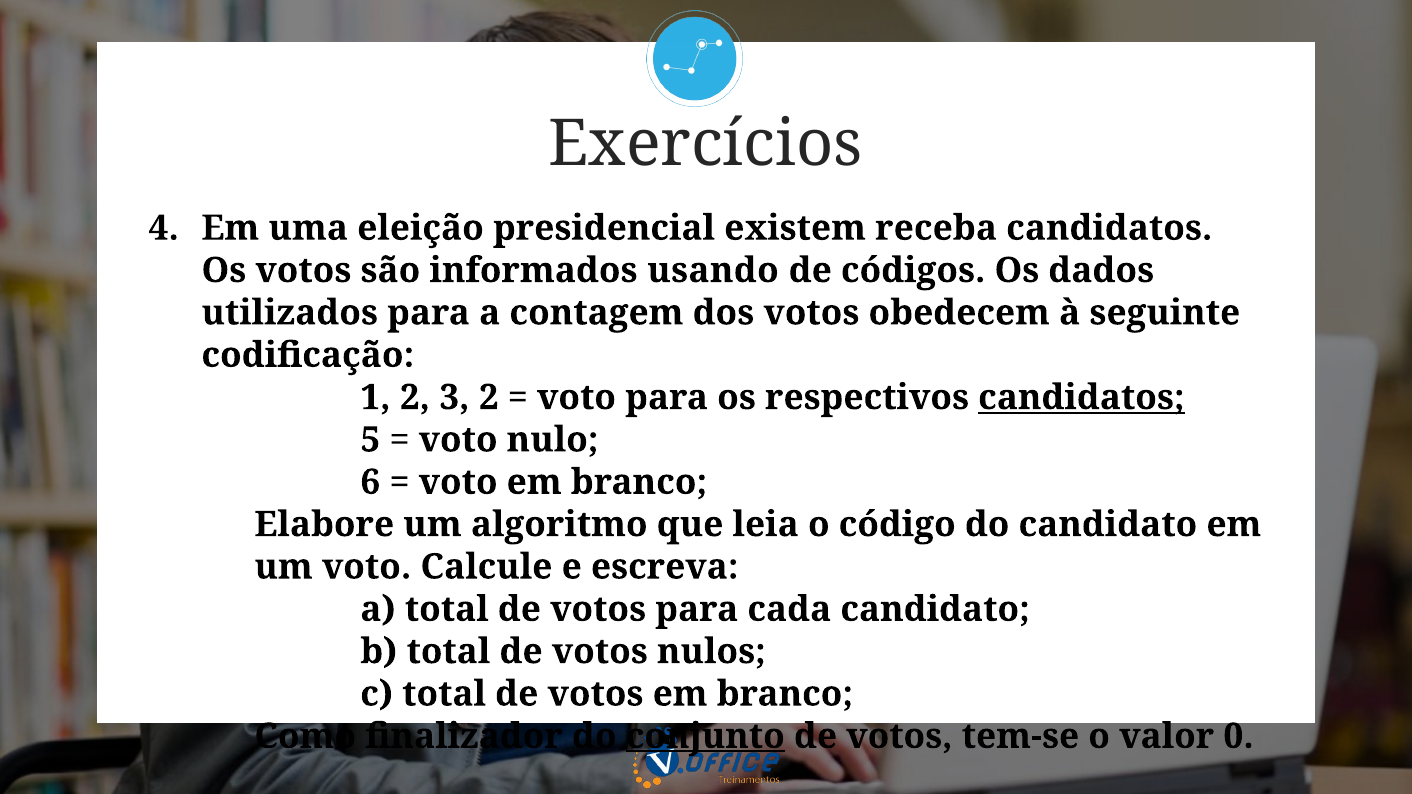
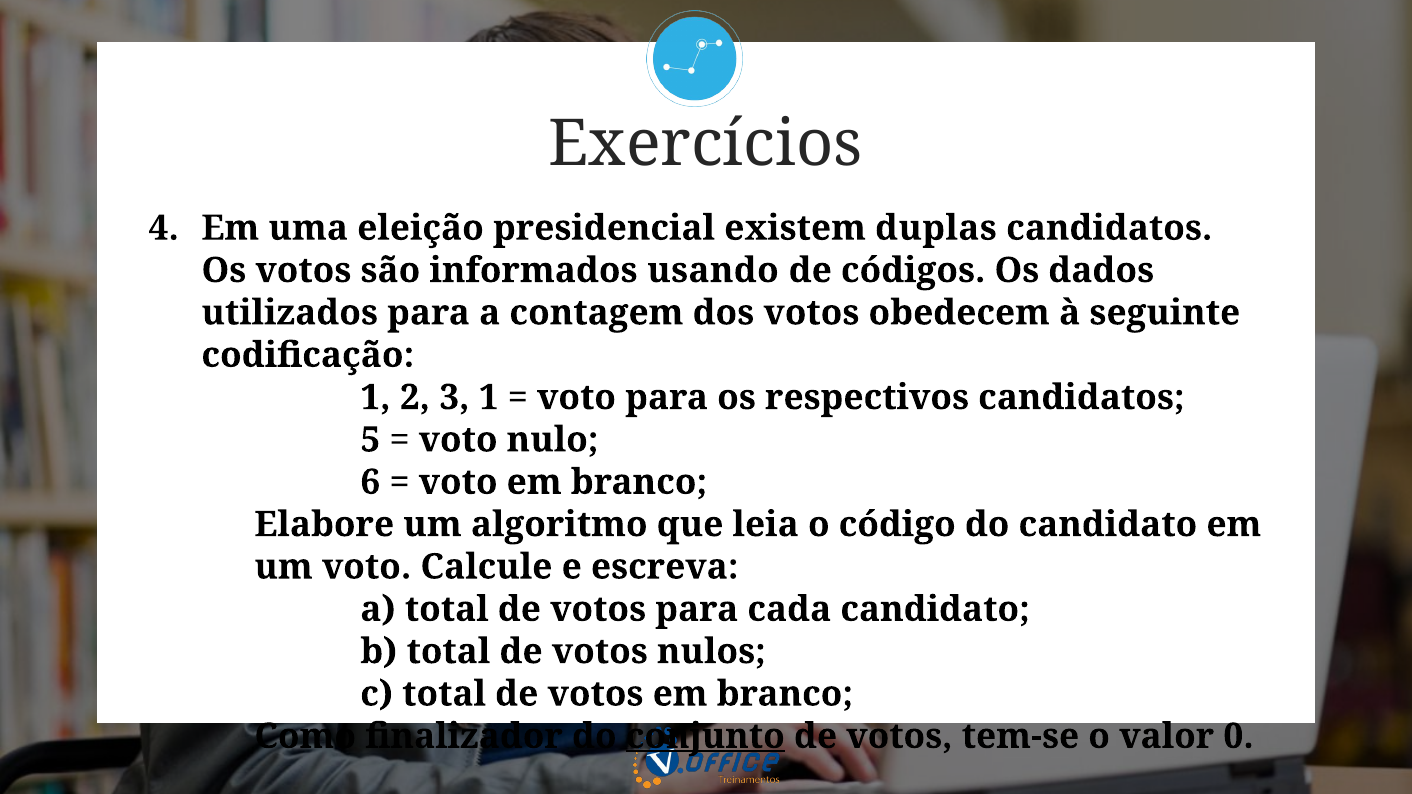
receba: receba -> duplas
3 2: 2 -> 1
candidatos at (1081, 398) underline: present -> none
